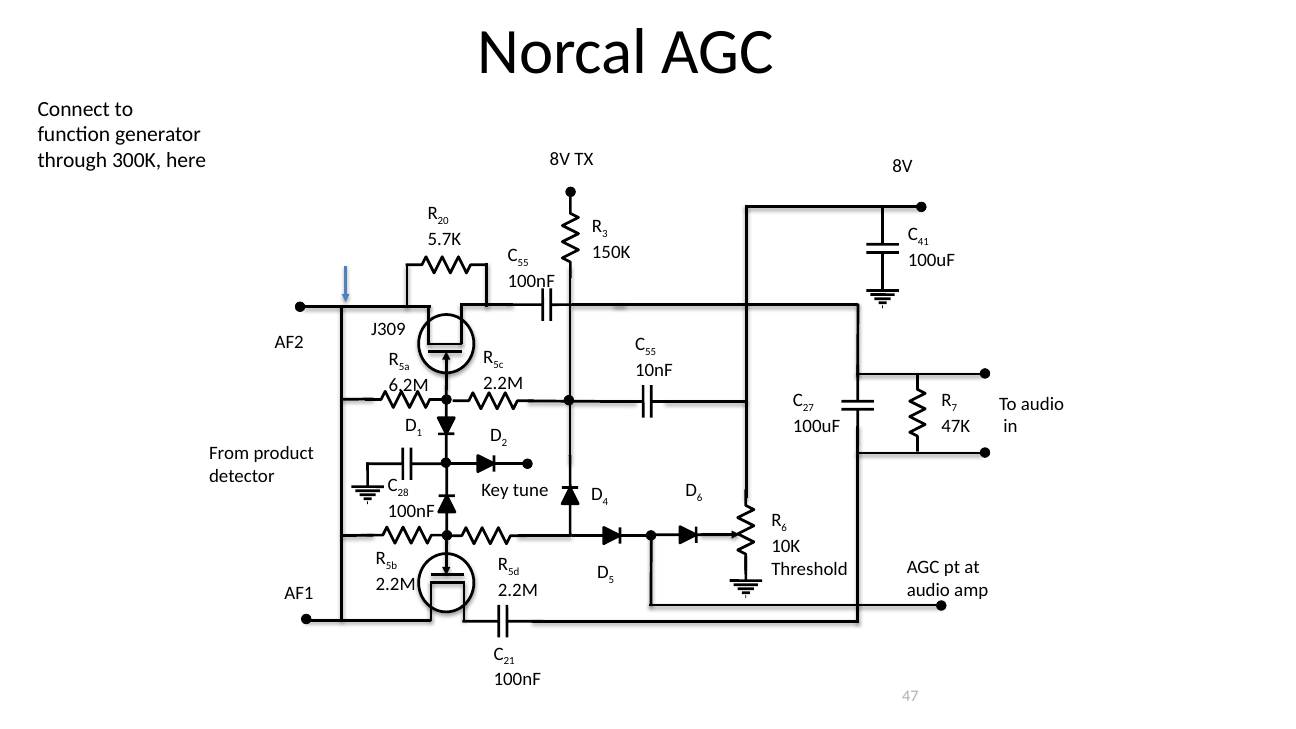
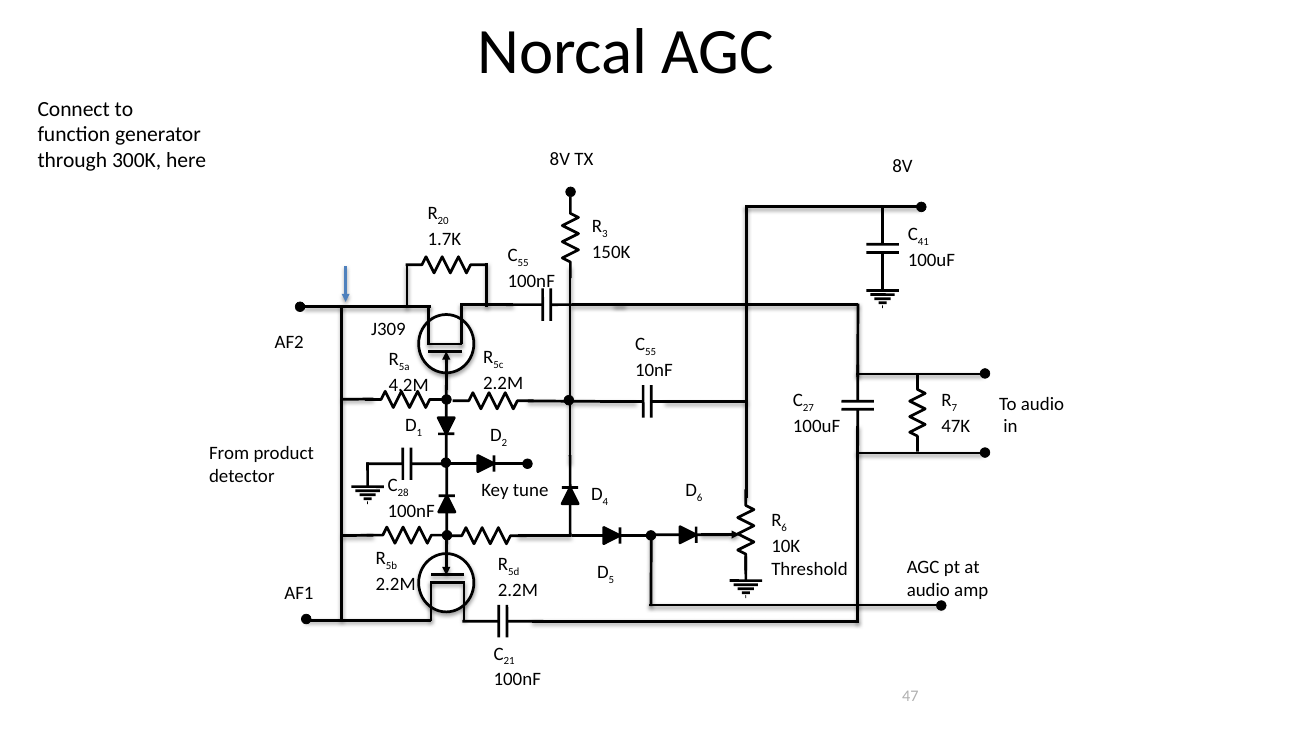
5.7K: 5.7K -> 1.7K
6.2M: 6.2M -> 4.2M
